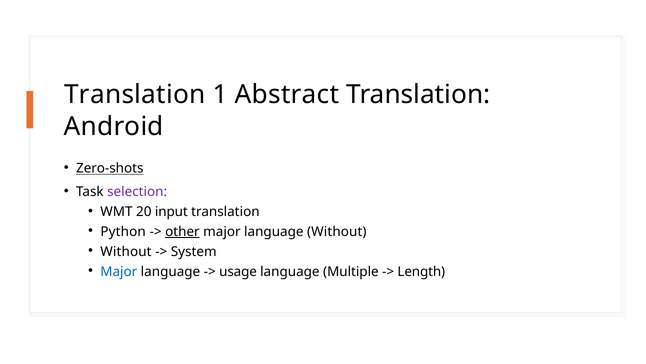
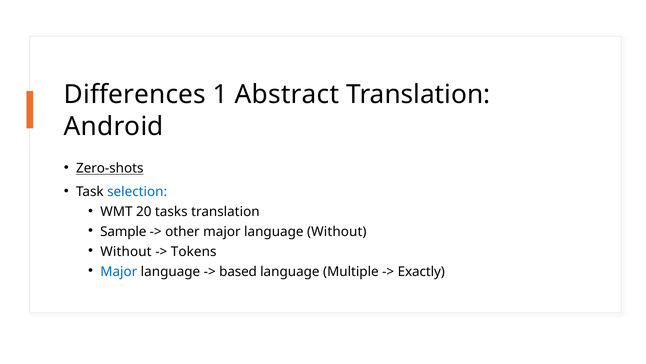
Translation at (135, 94): Translation -> Differences
selection colour: purple -> blue
input: input -> tasks
Python: Python -> Sample
other underline: present -> none
System: System -> Tokens
usage: usage -> based
Length: Length -> Exactly
